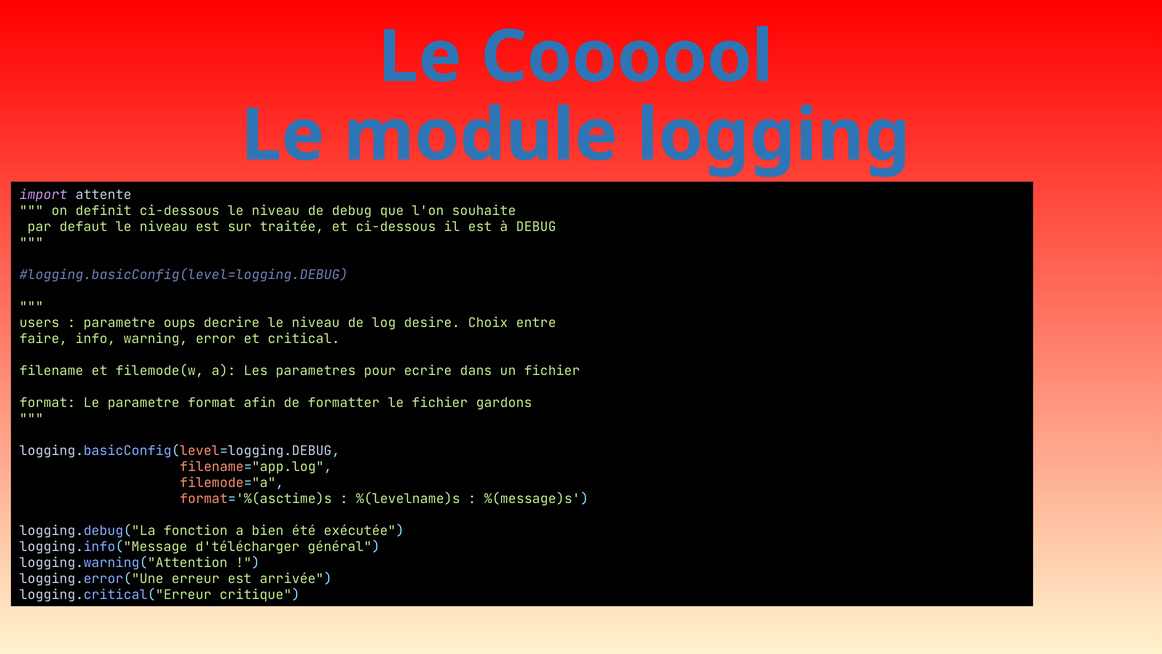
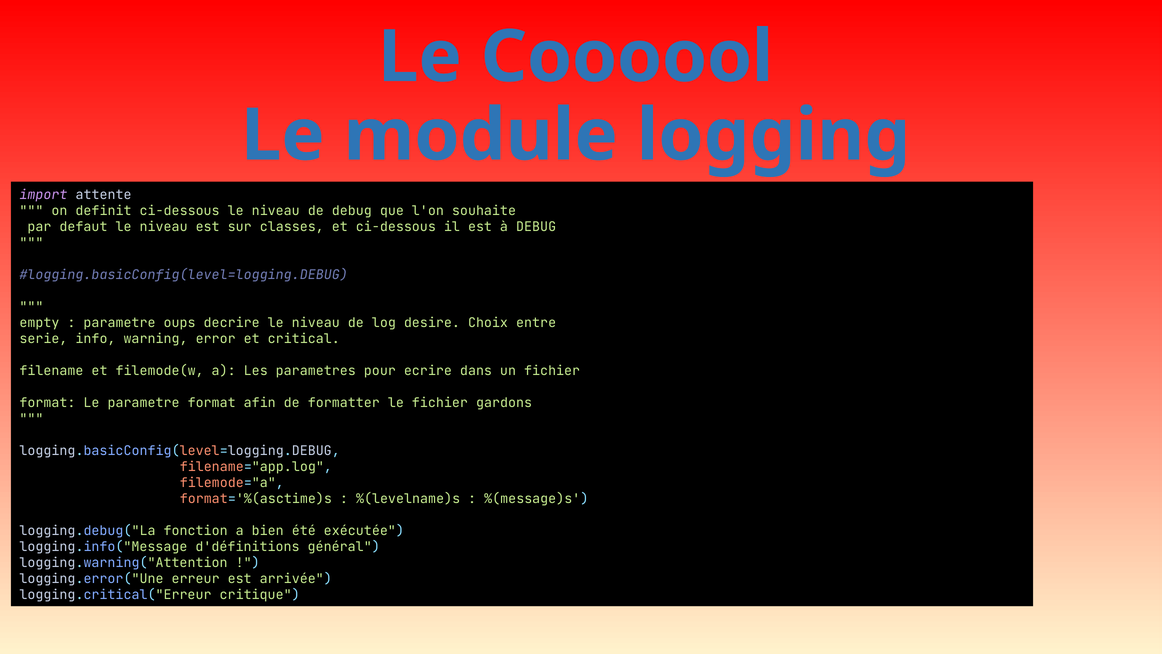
traitée: traitée -> classes
users: users -> empty
faire: faire -> serie
d'télécharger: d'télécharger -> d'définitions
